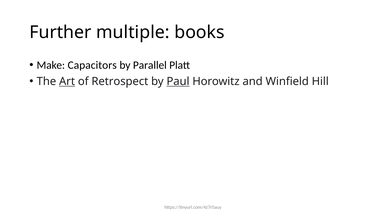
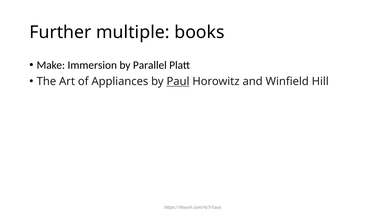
Capacitors: Capacitors -> Immersion
Art underline: present -> none
Retrospect: Retrospect -> Appliances
